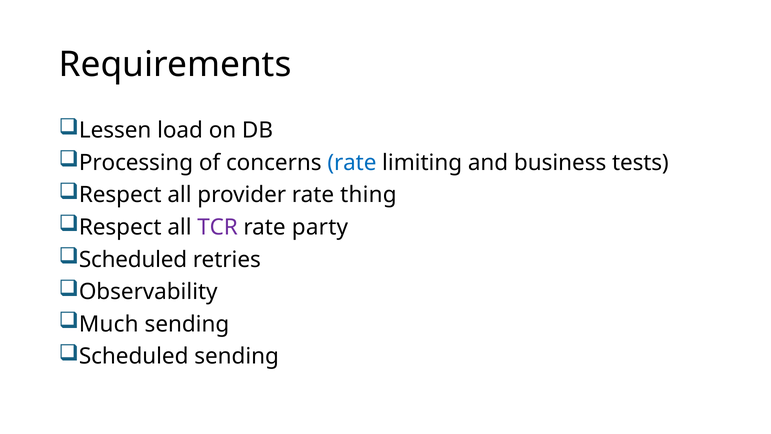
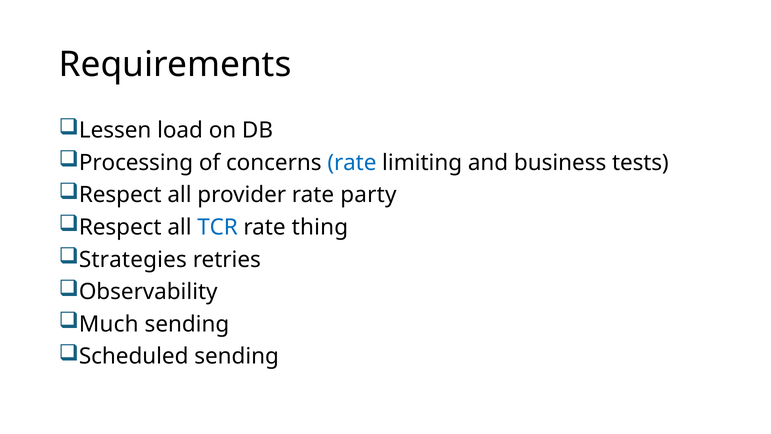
thing: thing -> party
TCR colour: purple -> blue
party: party -> thing
Scheduled at (133, 259): Scheduled -> Strategies
